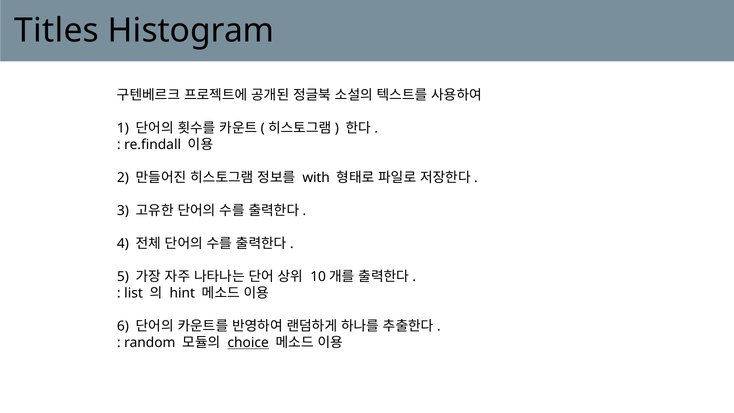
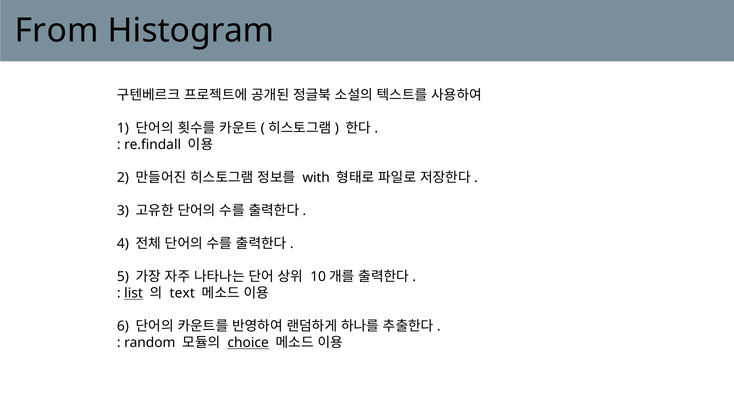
Titles: Titles -> From
list underline: none -> present
hint: hint -> text
